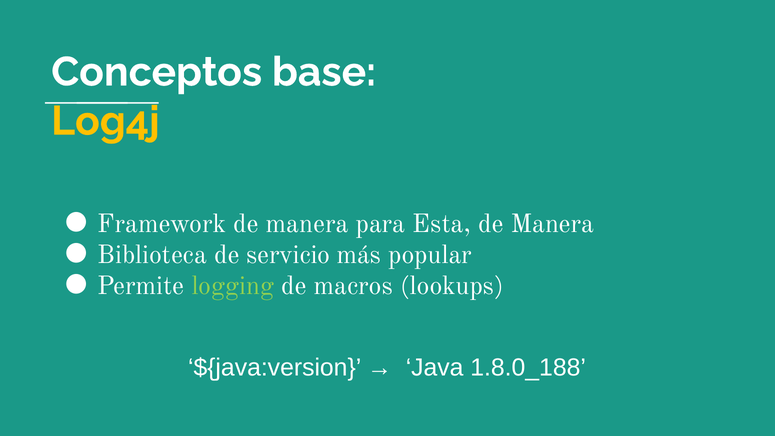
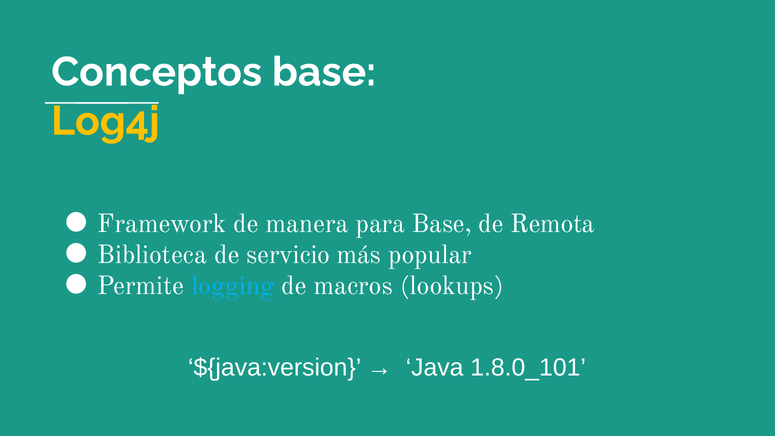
para Esta: Esta -> Base
Manera at (552, 224): Manera -> Remota
logging colour: light green -> light blue
1.8.0_188: 1.8.0_188 -> 1.8.0_101
